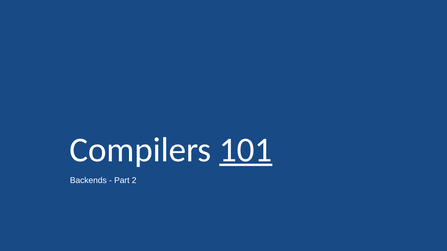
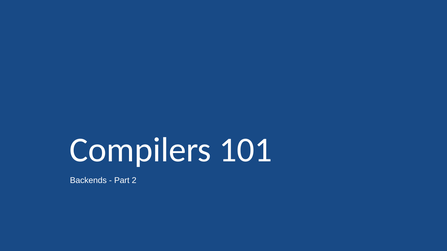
101 underline: present -> none
